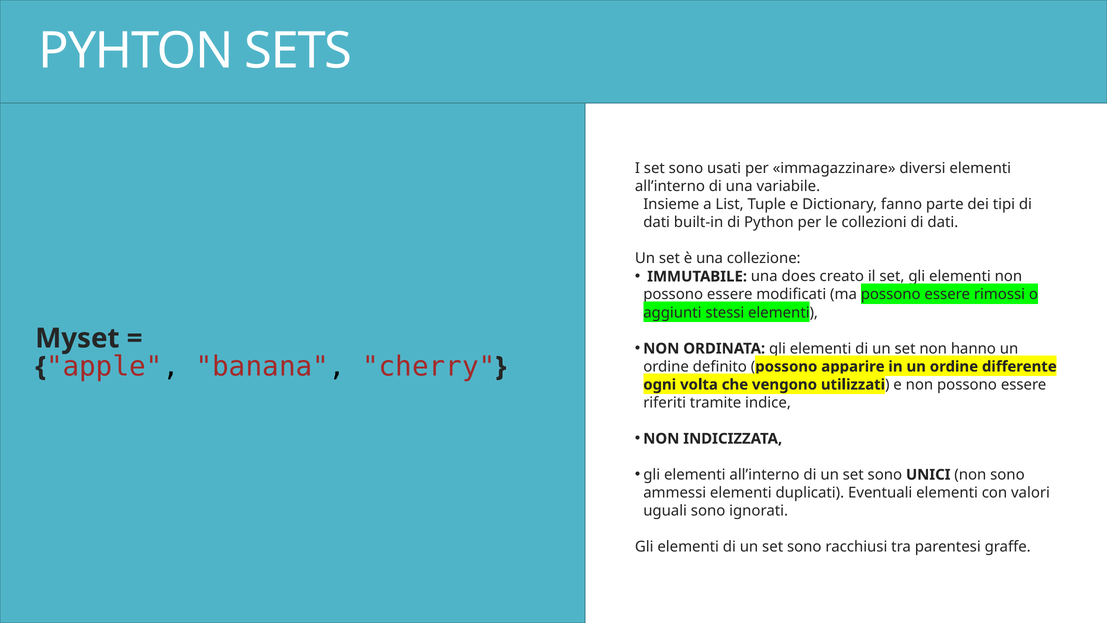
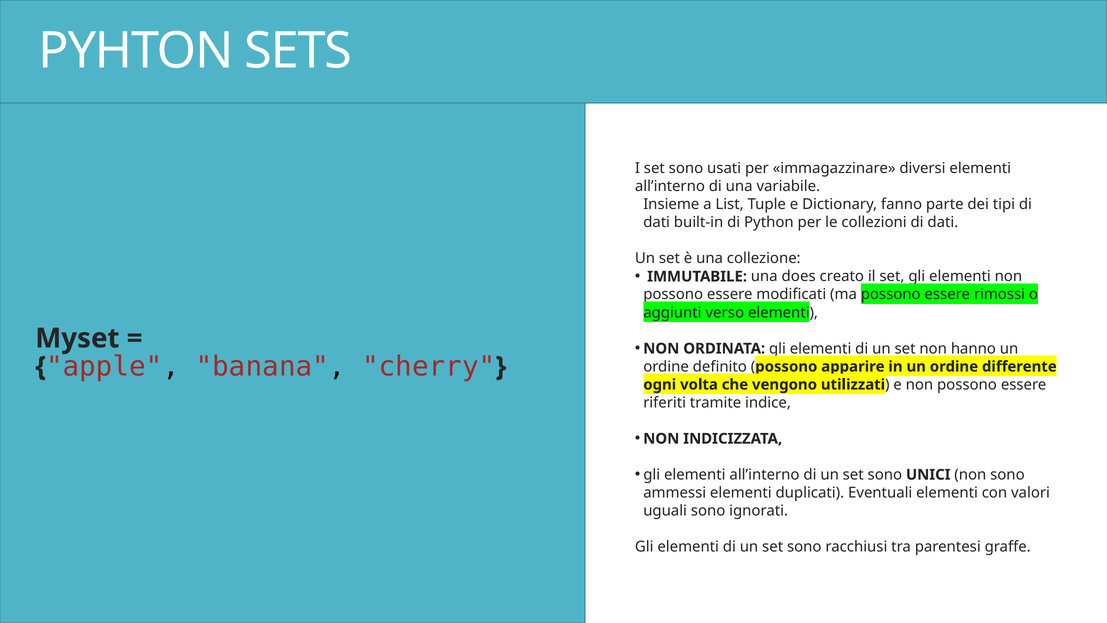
stessi: stessi -> verso
